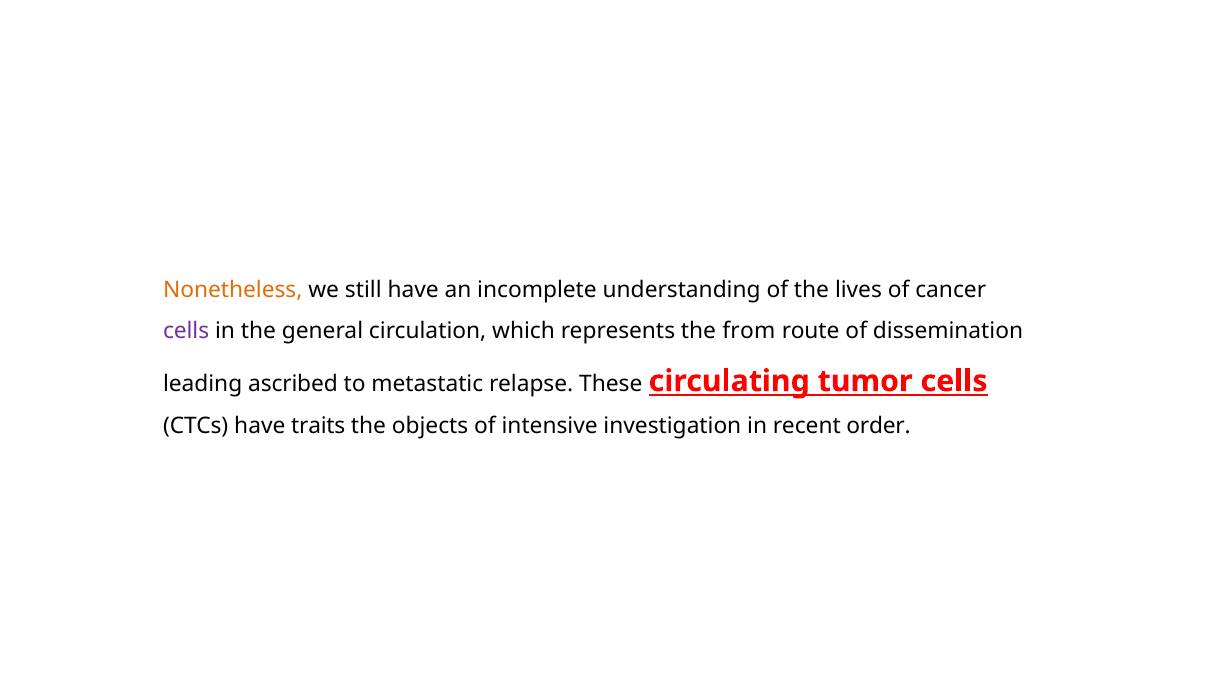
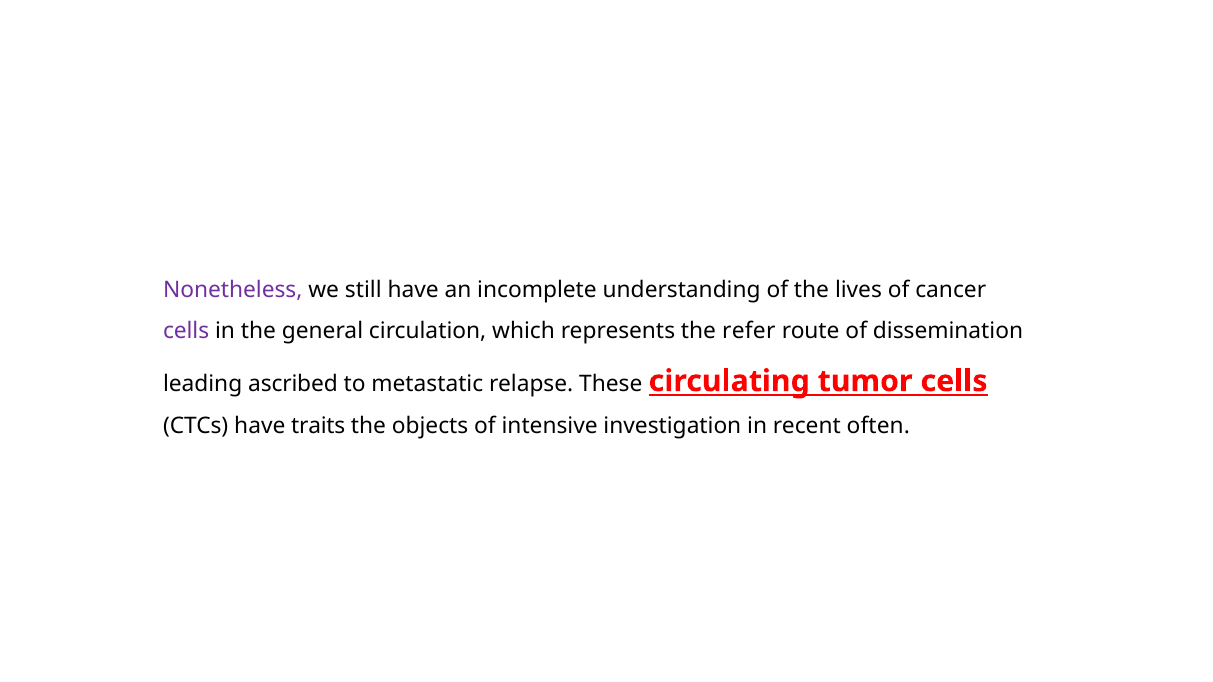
Nonetheless colour: orange -> purple
from: from -> refer
order: order -> often
